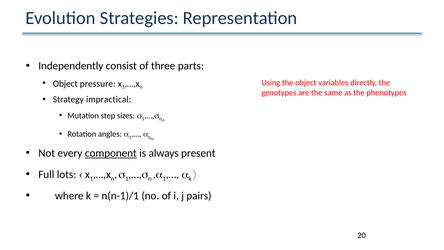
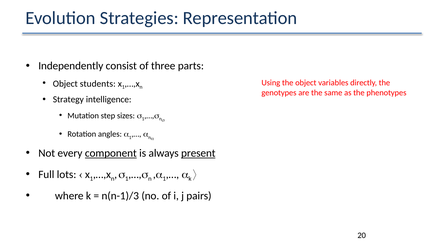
pressure: pressure -> students
impractical: impractical -> intelligence
present underline: none -> present
n(n-1)/1: n(n-1)/1 -> n(n-1)/3
